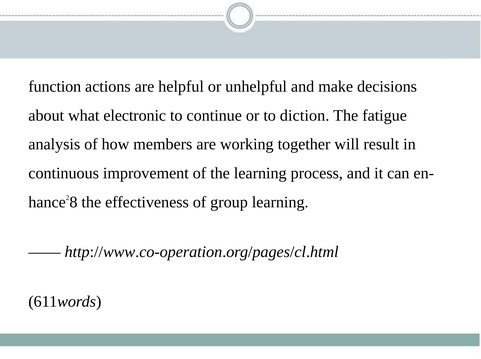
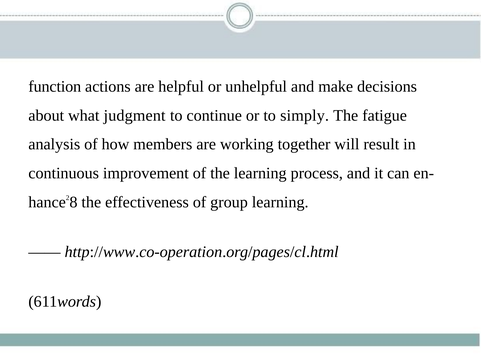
electronic: electronic -> judgment
diction: diction -> simply
